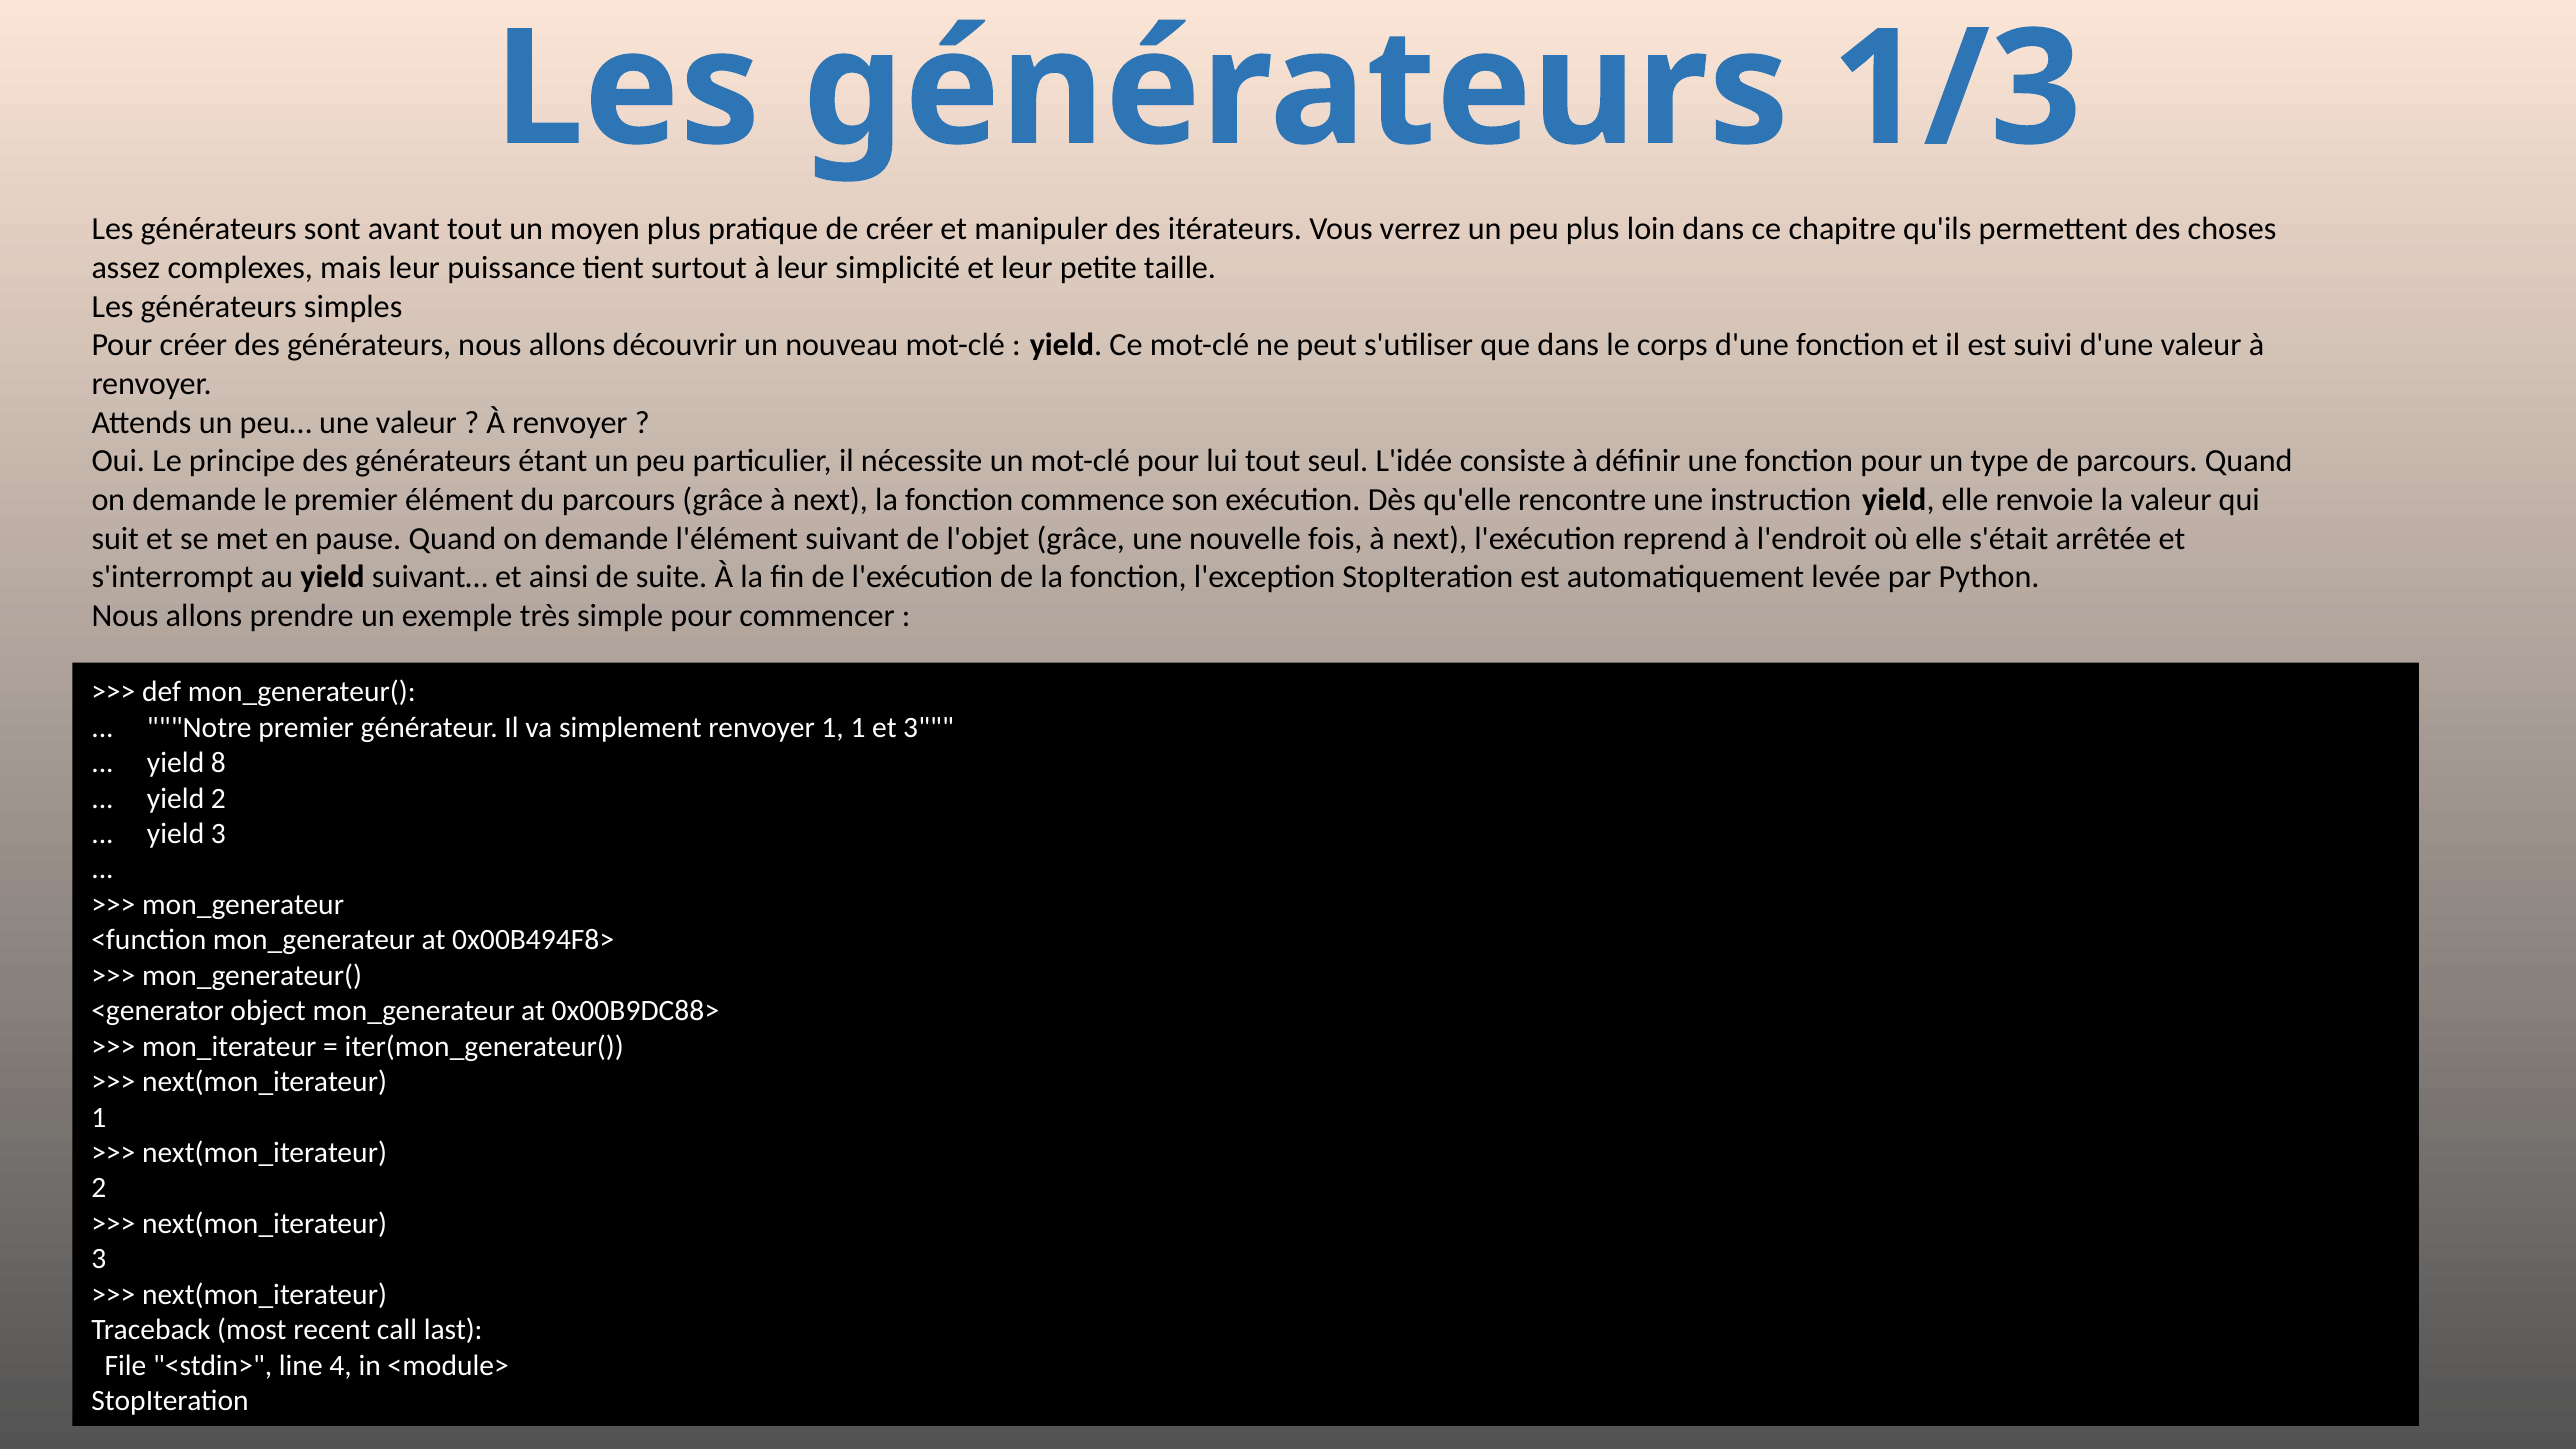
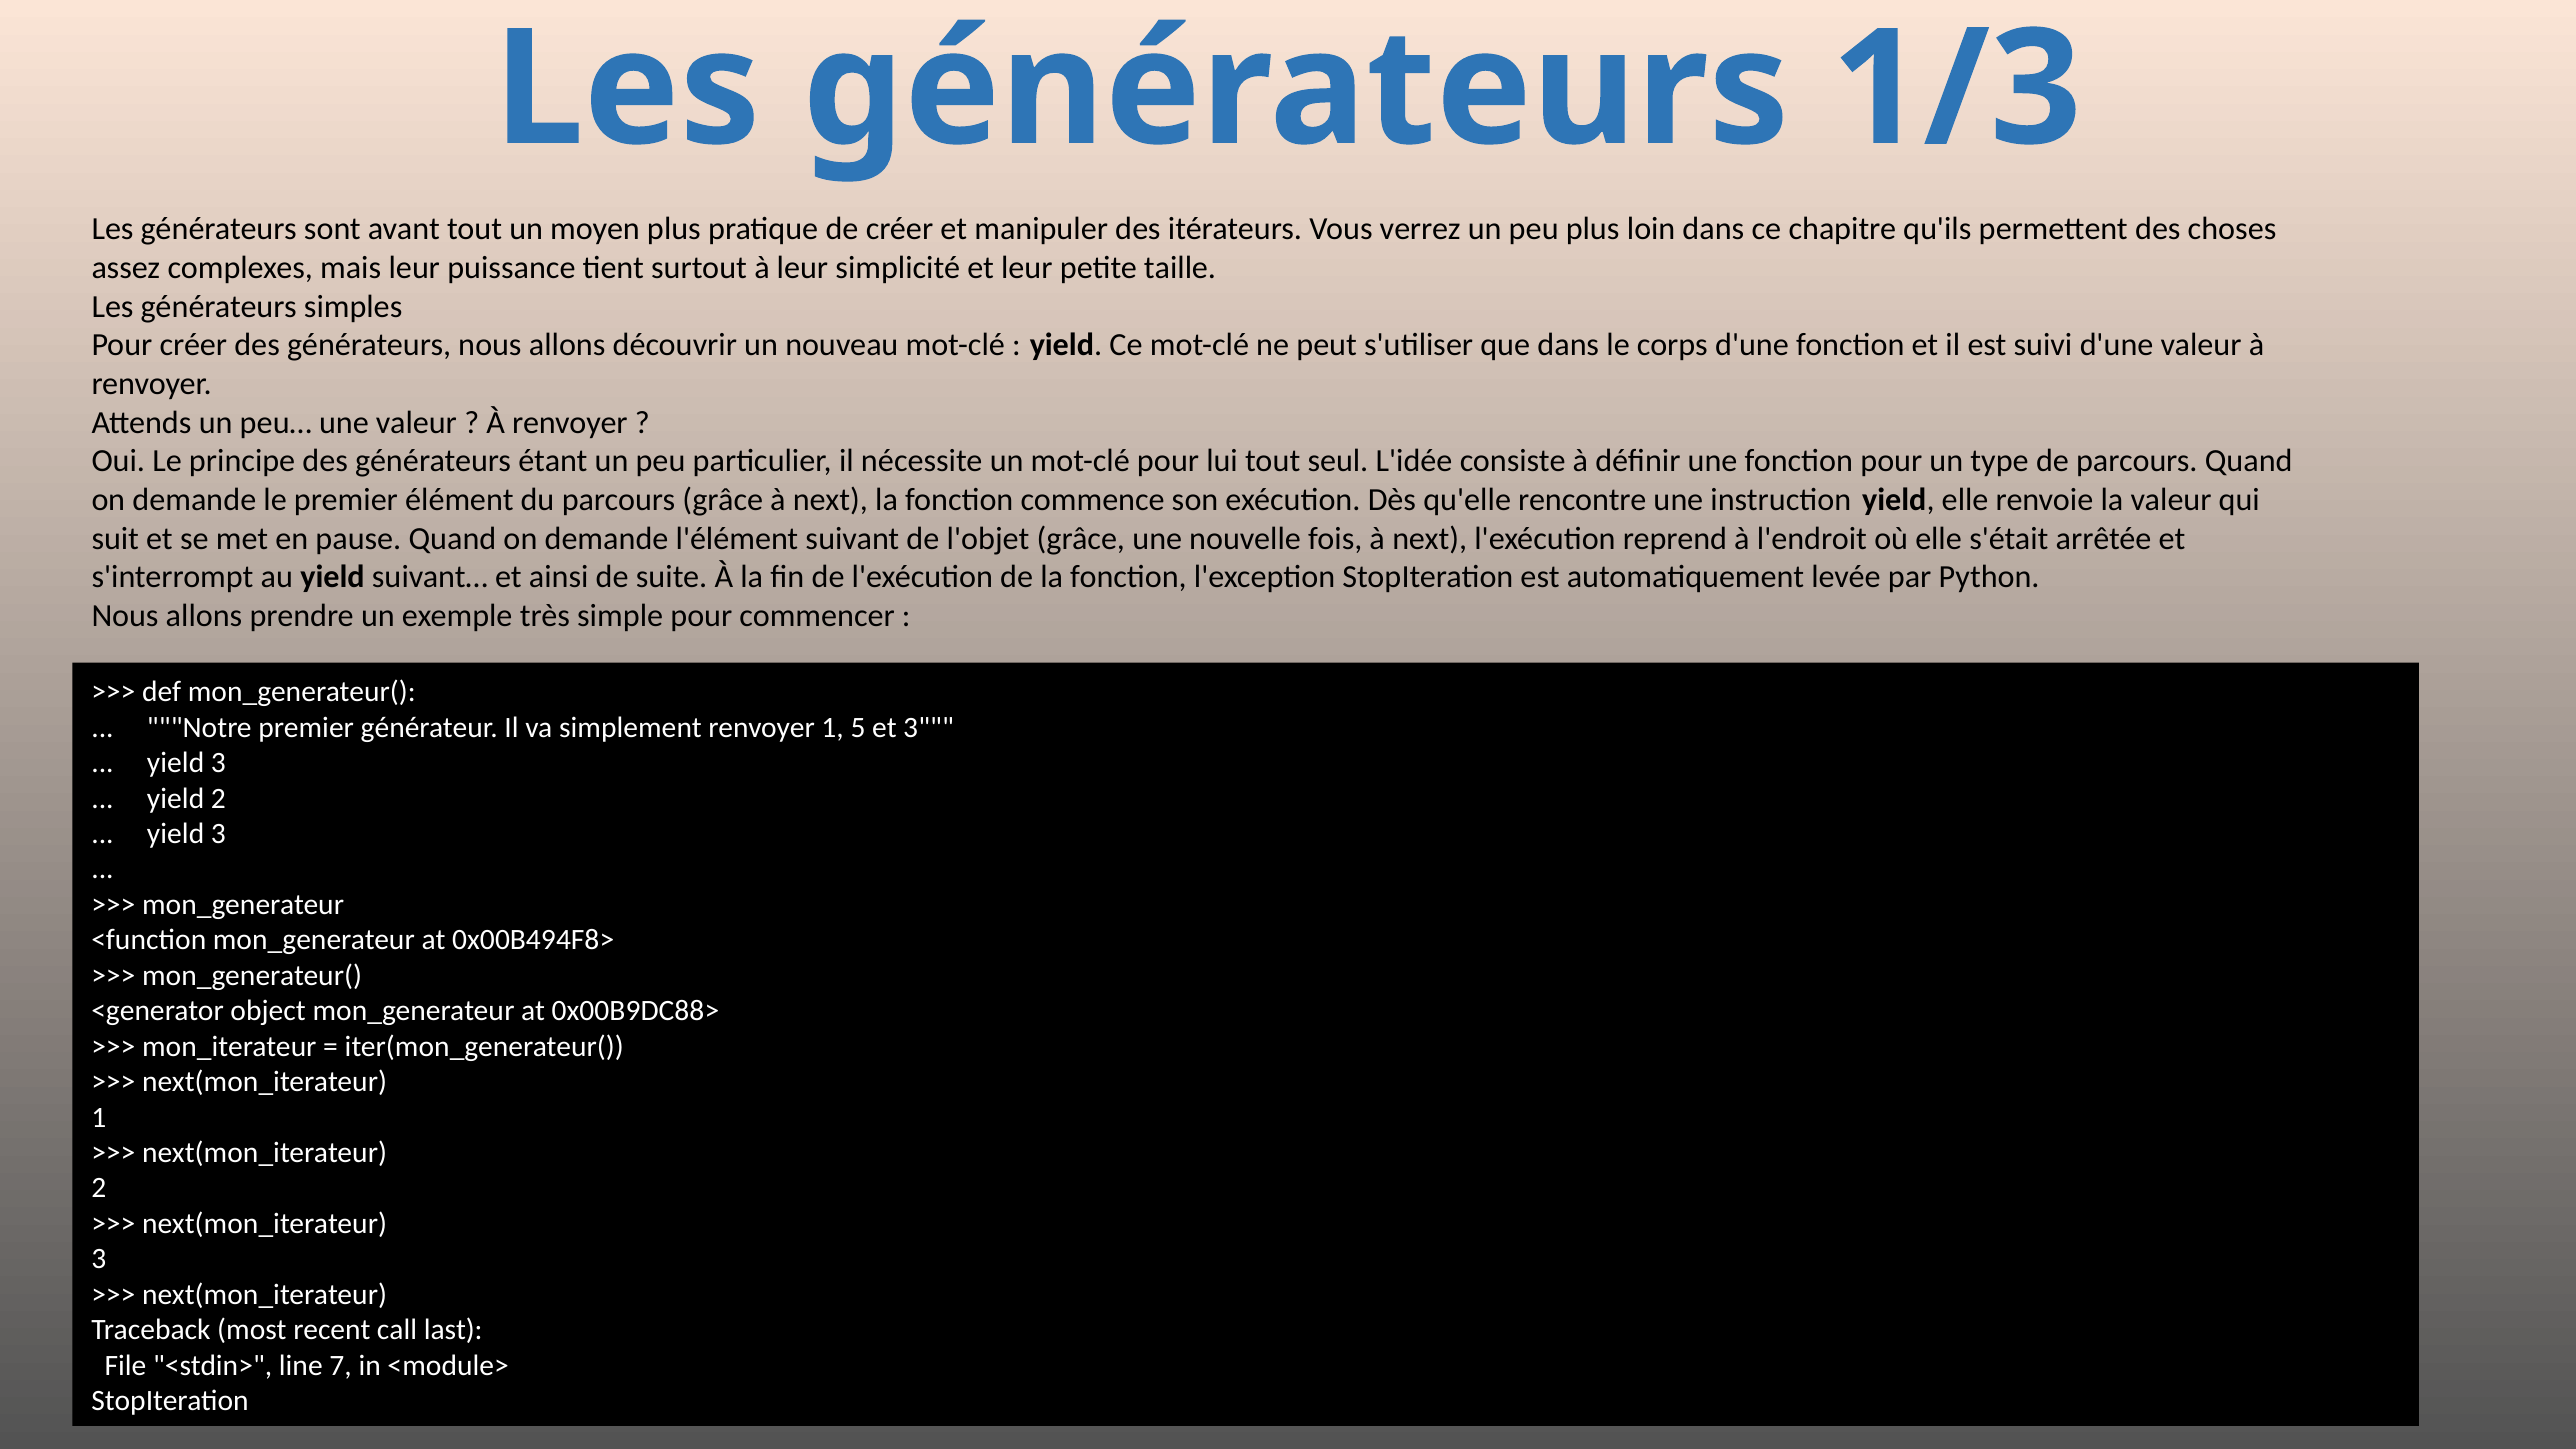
1 1: 1 -> 5
8 at (218, 763): 8 -> 3
4: 4 -> 7
